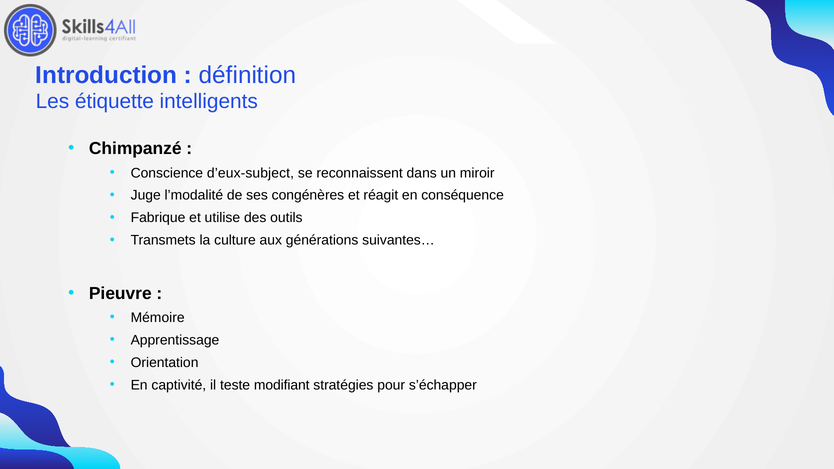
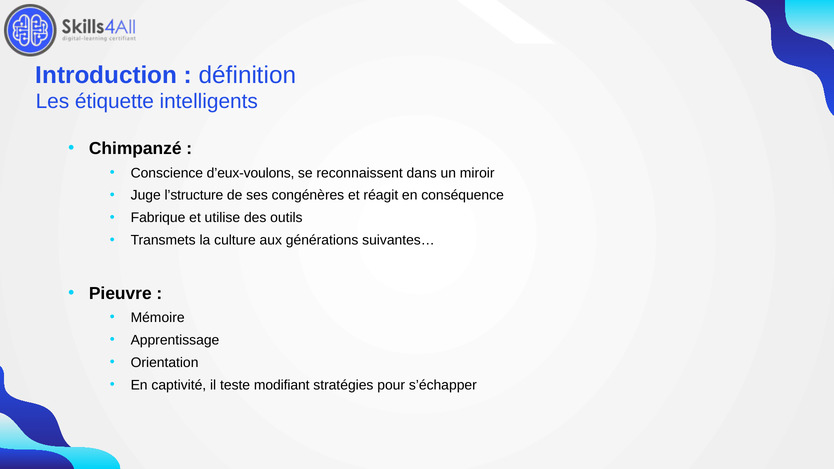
d’eux-subject: d’eux-subject -> d’eux-voulons
l’modalité: l’modalité -> l’structure
